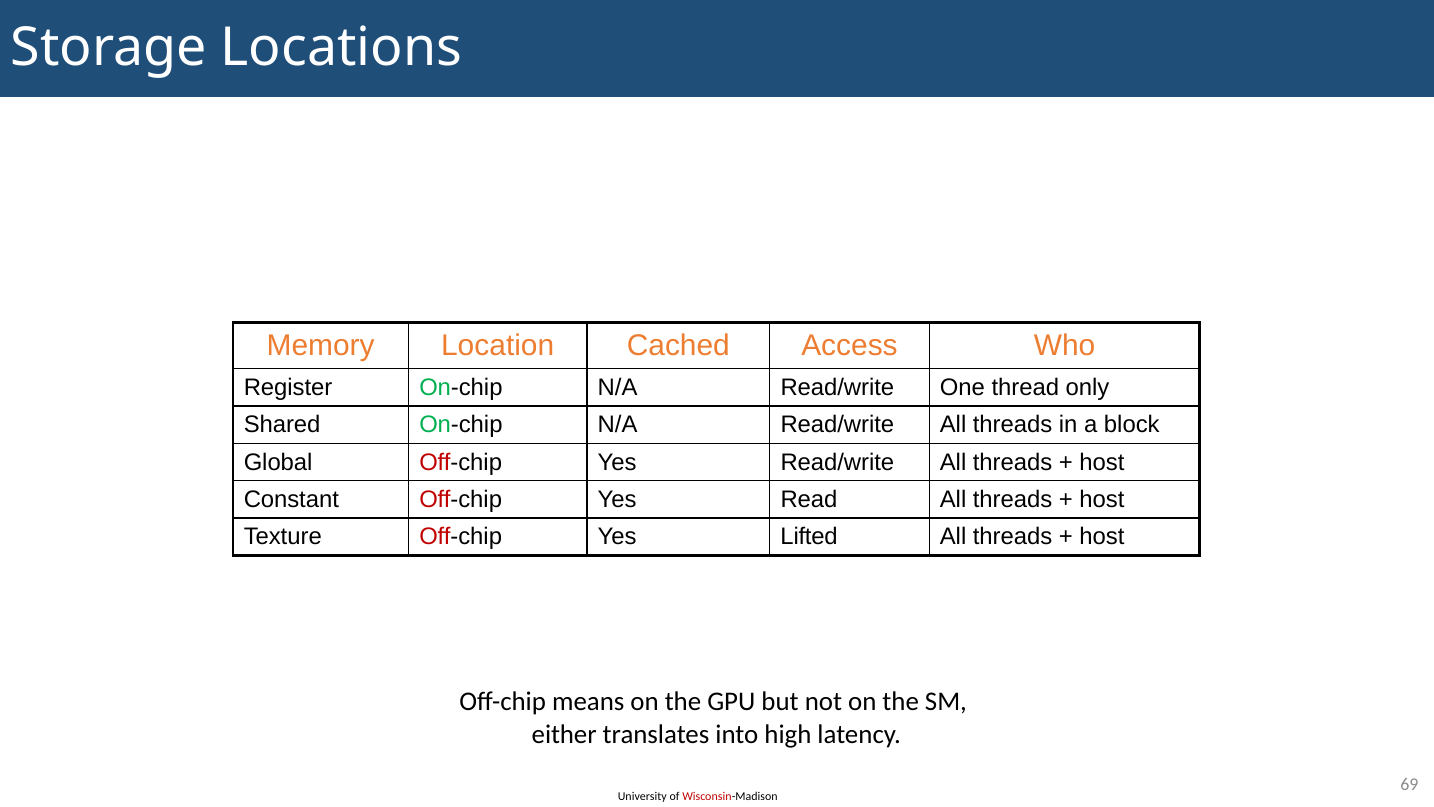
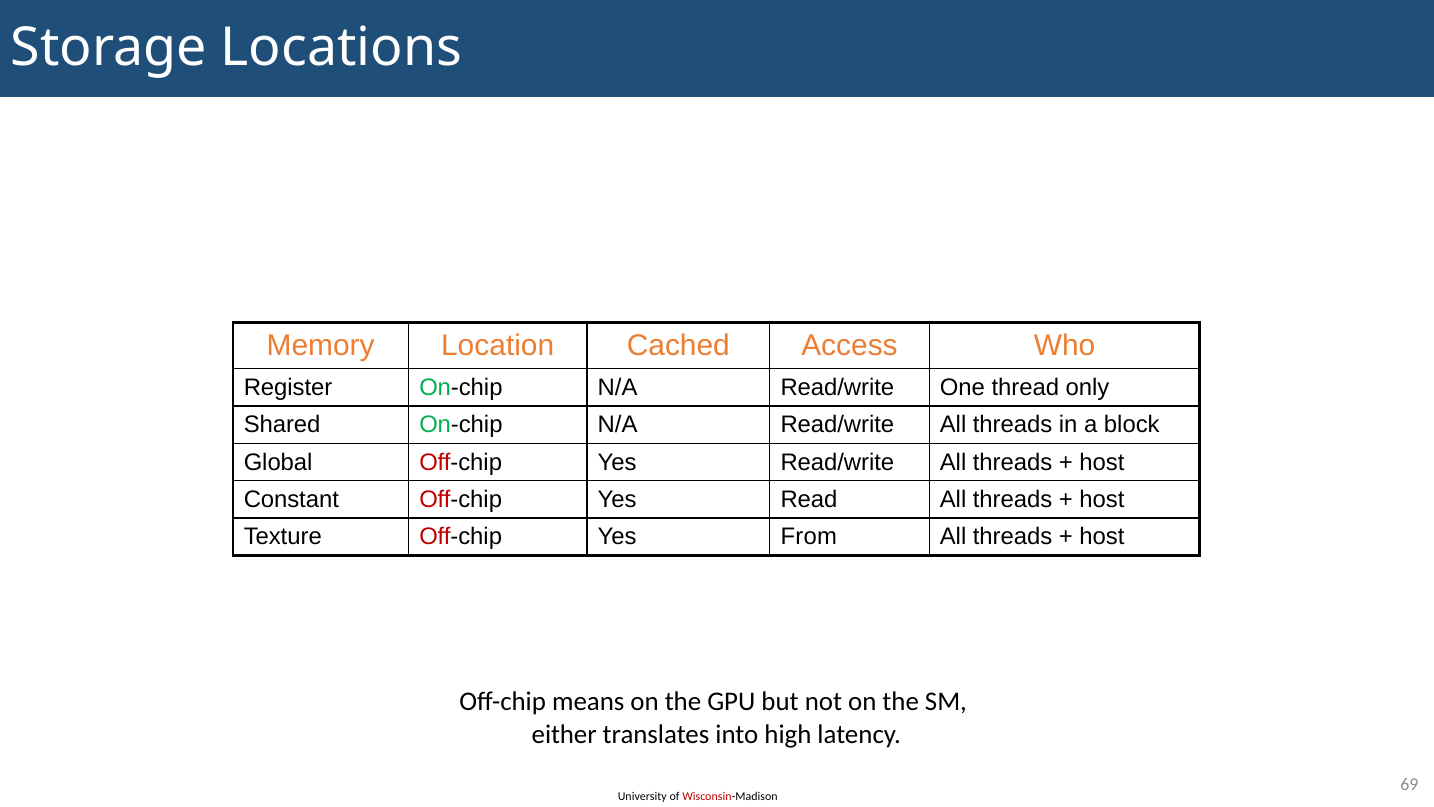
Lifted: Lifted -> From
